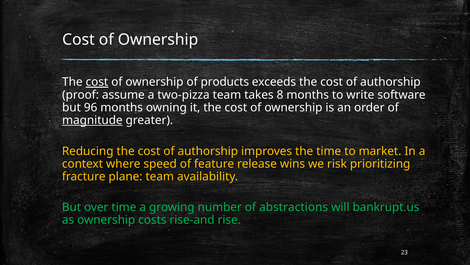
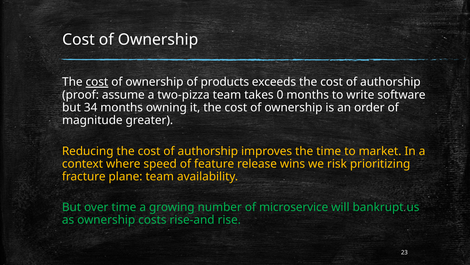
8: 8 -> 0
96: 96 -> 34
magnitude underline: present -> none
abstractions: abstractions -> microservice
